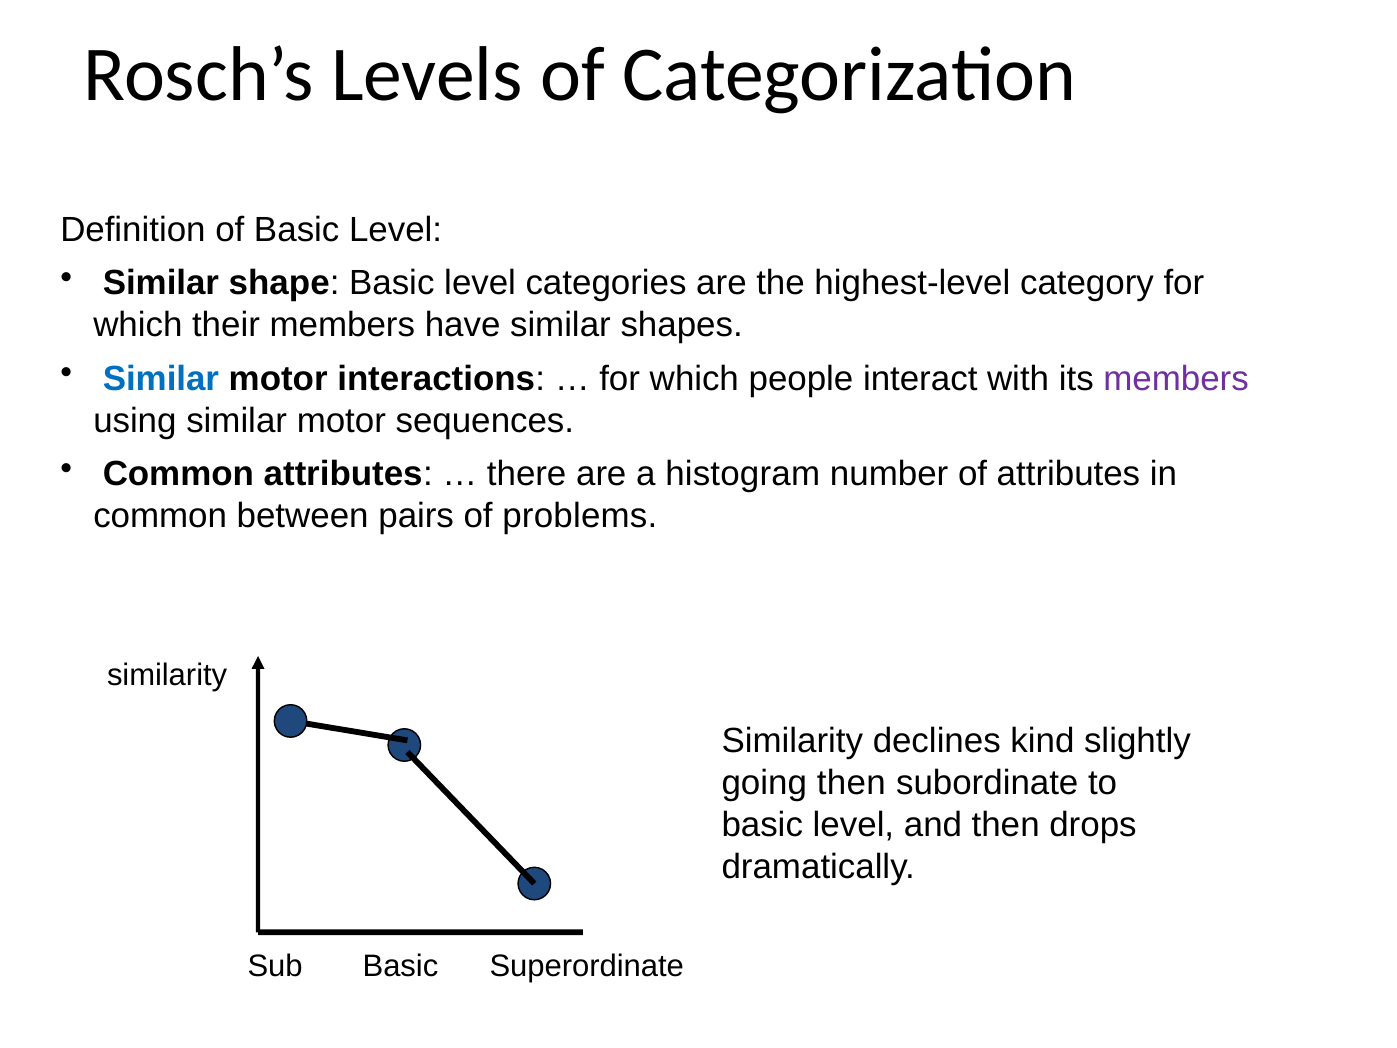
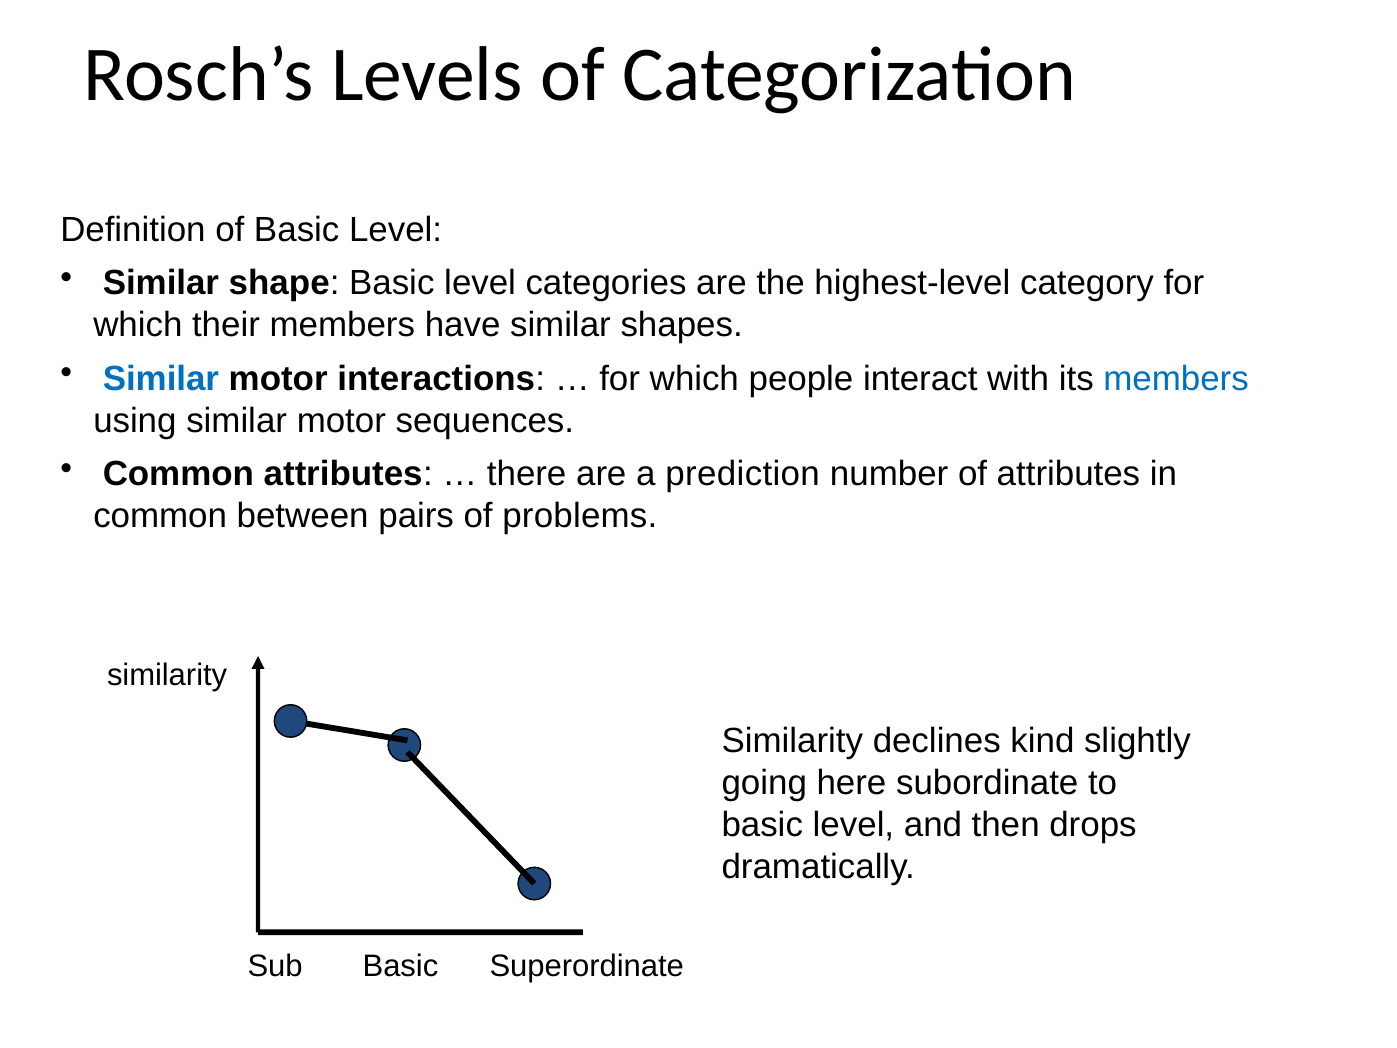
members at (1176, 379) colour: purple -> blue
histogram: histogram -> prediction
going then: then -> here
